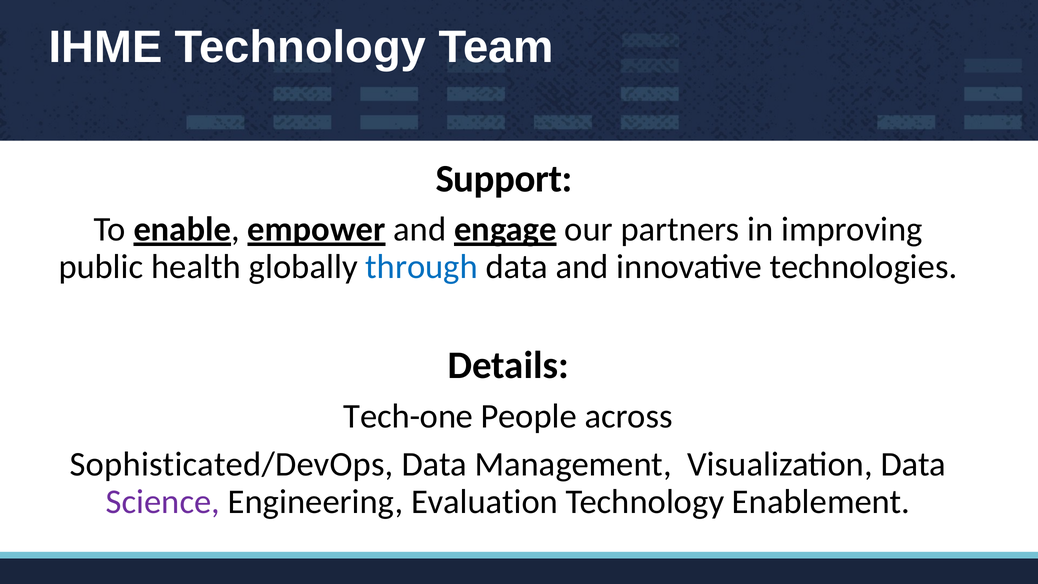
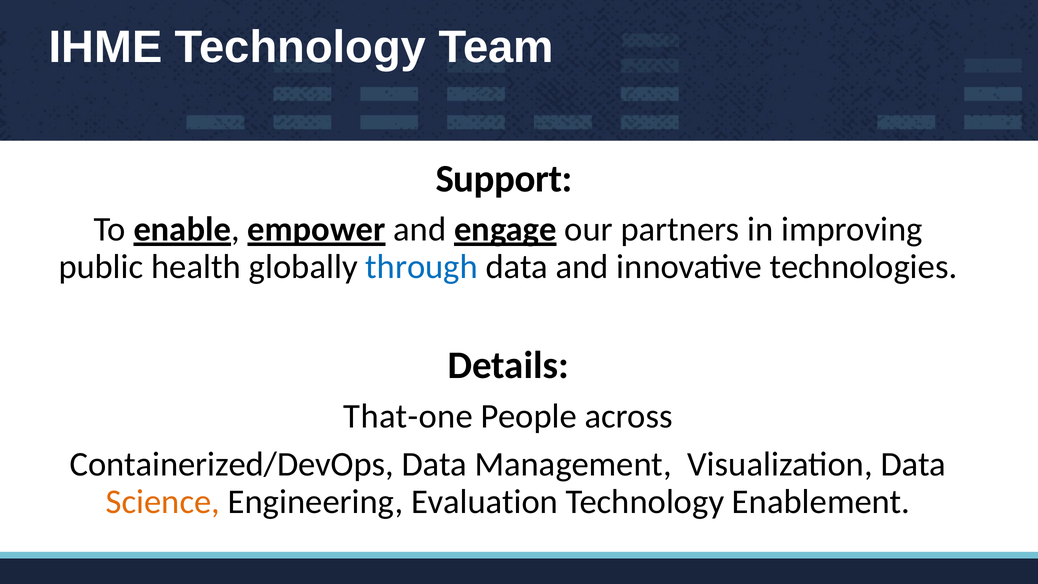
Tech-one: Tech-one -> That-one
Sophisticated/DevOps: Sophisticated/DevOps -> Containerized/DevOps
Science colour: purple -> orange
